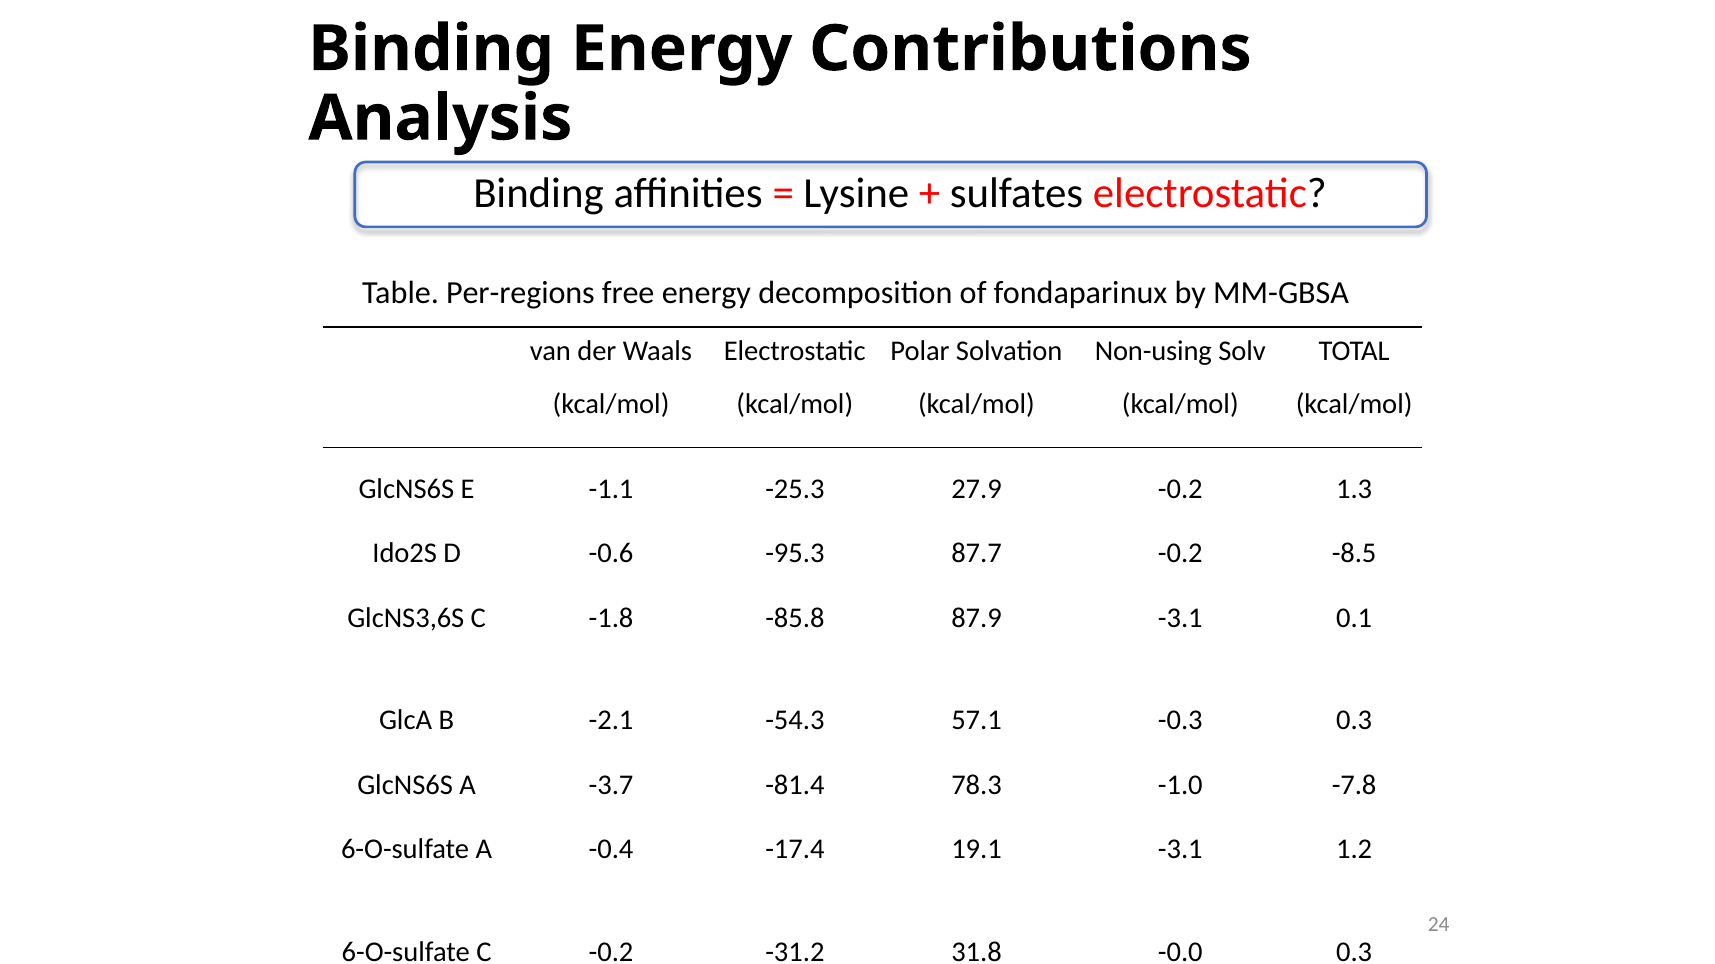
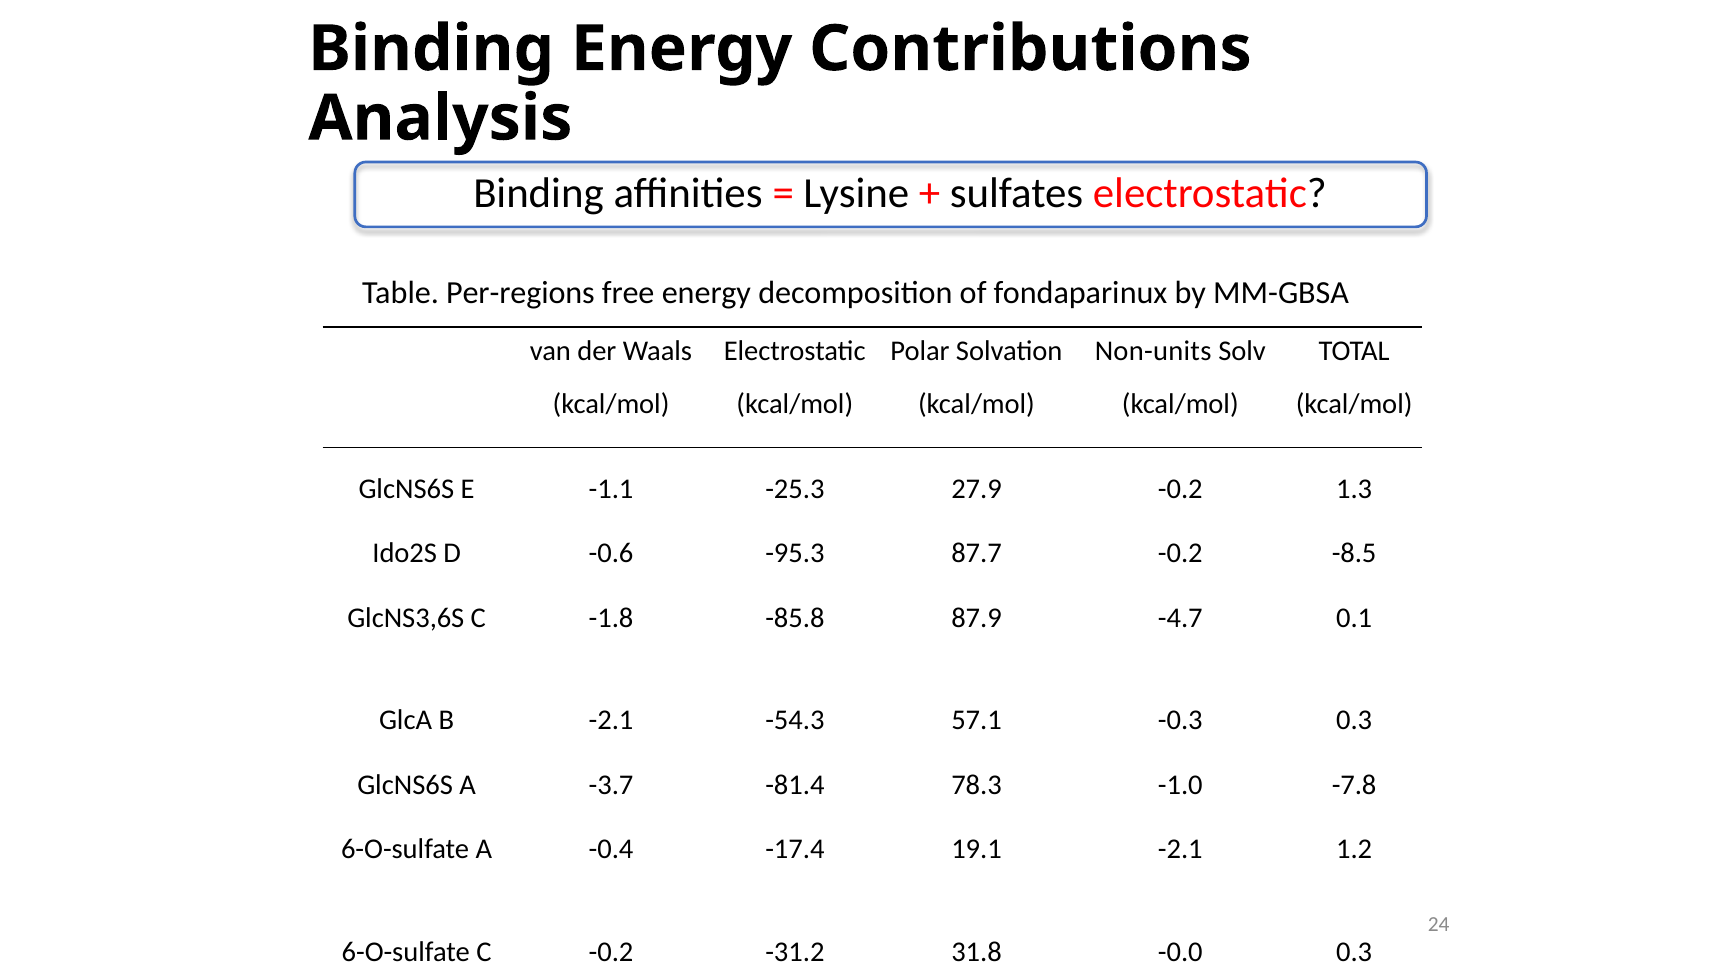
Non-using: Non-using -> Non-units
87.9 -3.1: -3.1 -> -4.7
19.1 -3.1: -3.1 -> -2.1
